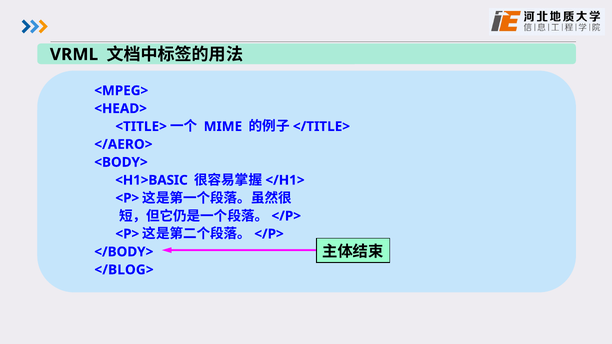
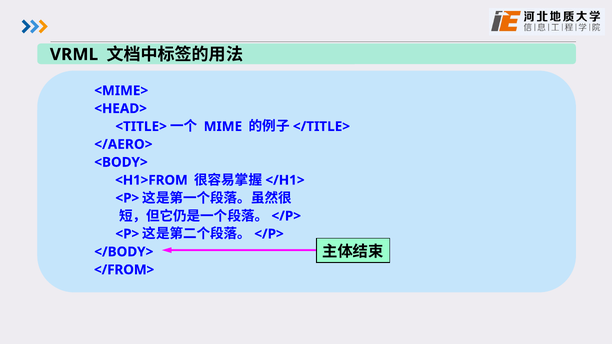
<MPEG>: <MPEG> -> <MIME>
<H1>BASIC: <H1>BASIC -> <H1>FROM
</BLOG>: </BLOG> -> </FROM>
